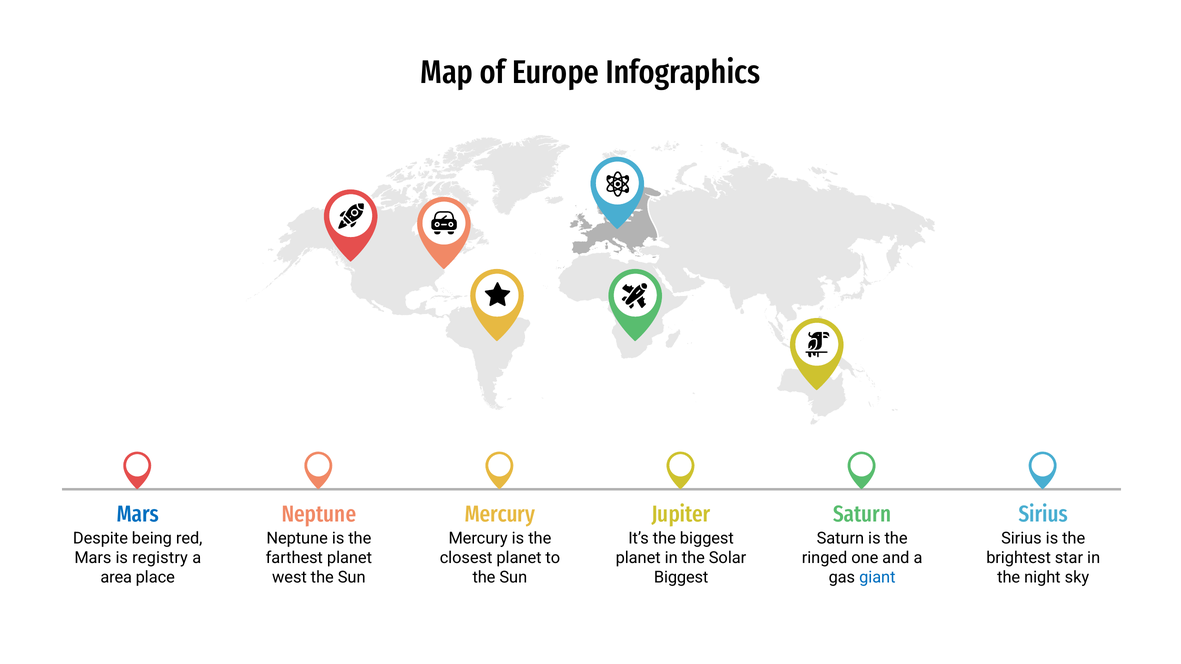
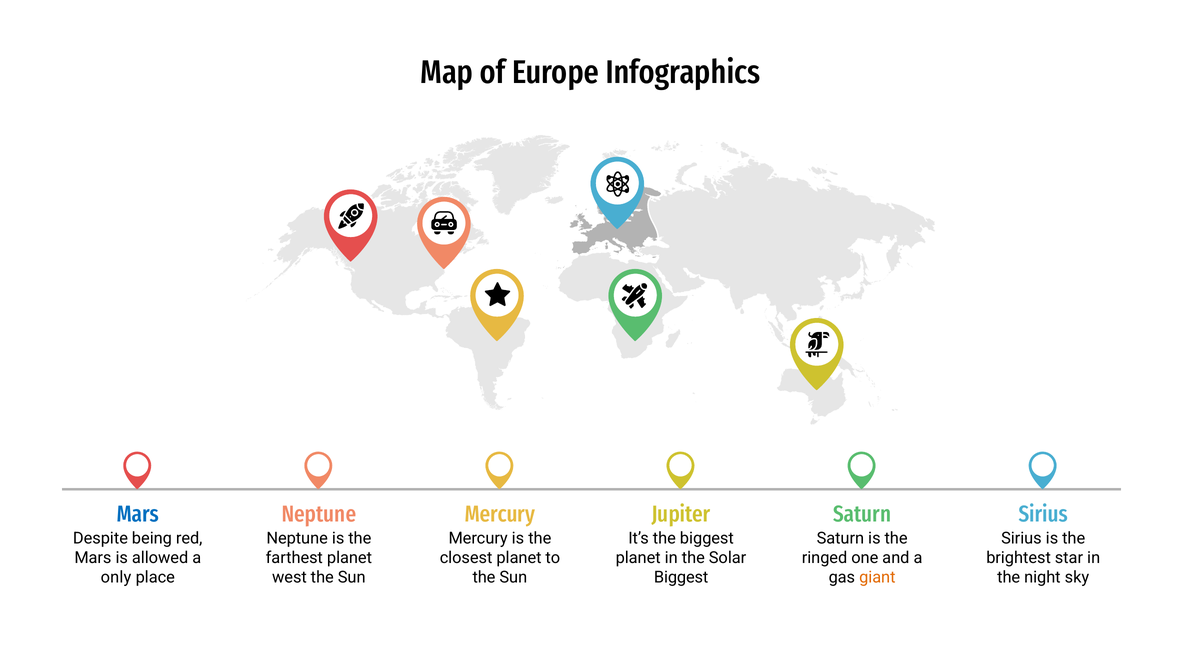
registry: registry -> allowed
area: area -> only
giant colour: blue -> orange
